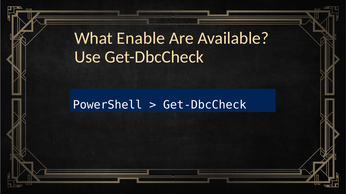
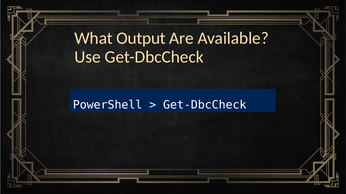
Enable: Enable -> Output
